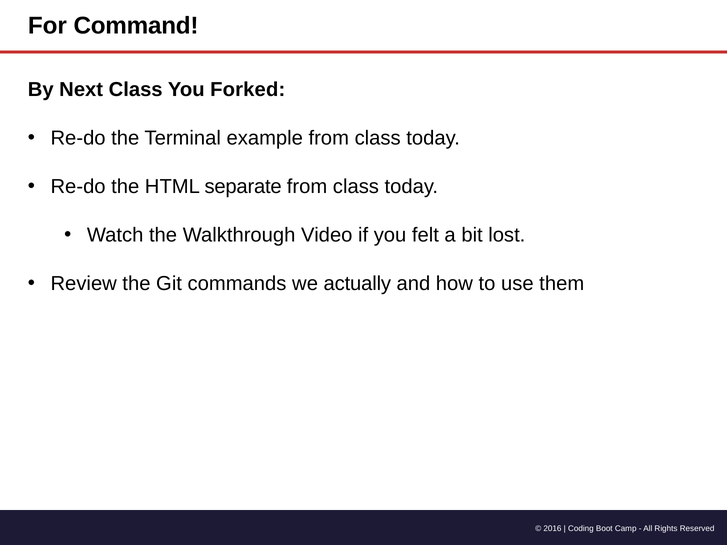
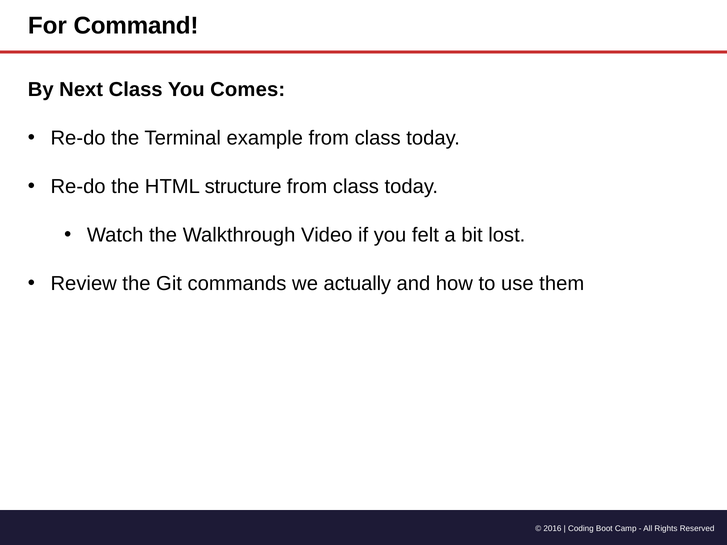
Forked: Forked -> Comes
separate: separate -> structure
